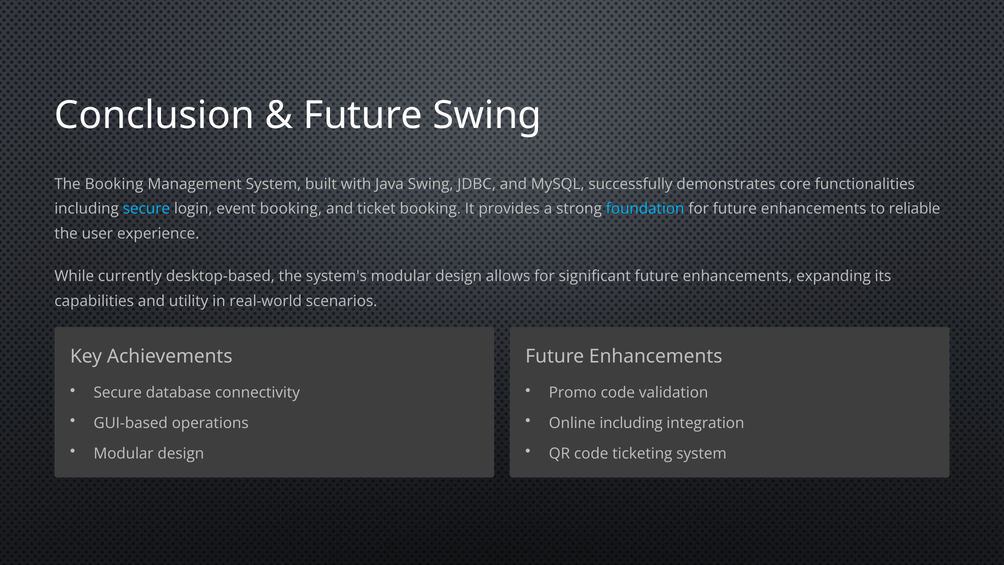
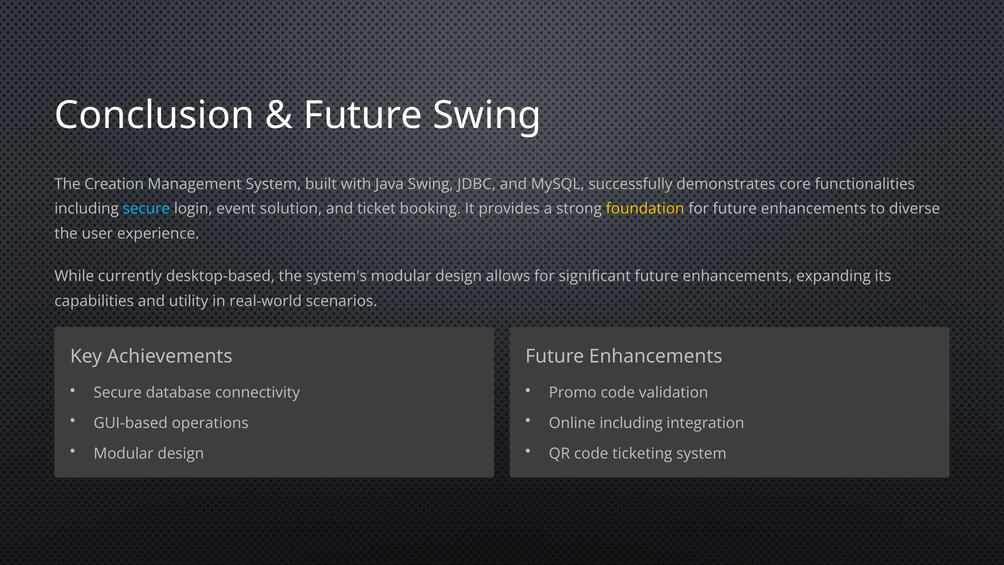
The Booking: Booking -> Creation
event booking: booking -> solution
foundation colour: light blue -> yellow
reliable: reliable -> diverse
